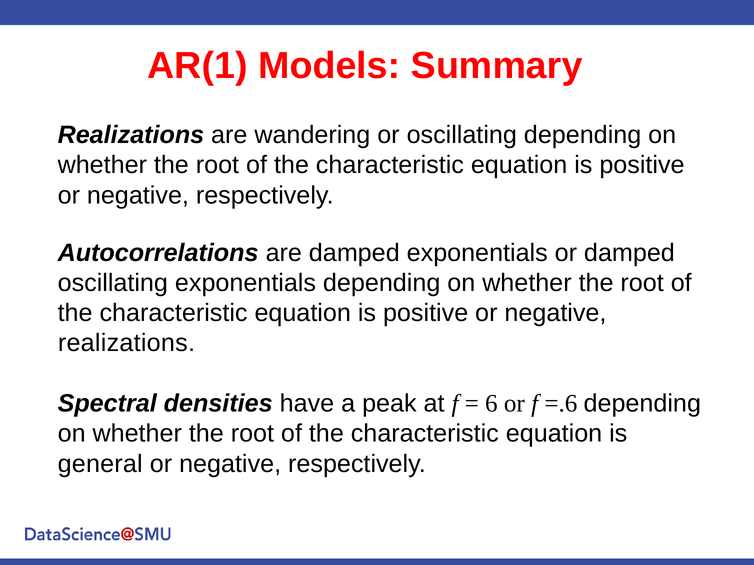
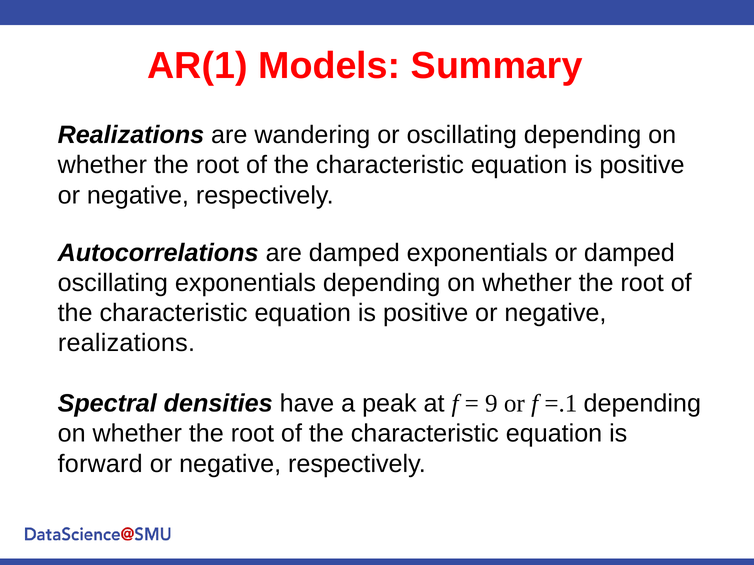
6: 6 -> 9
=.6: =.6 -> =.1
general: general -> forward
